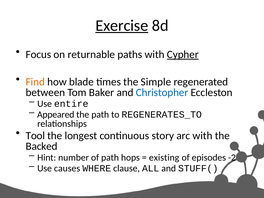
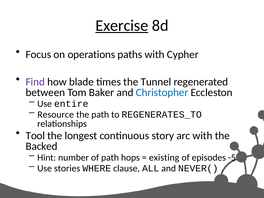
returnable: returnable -> operations
Cypher underline: present -> none
Find colour: orange -> purple
Simple: Simple -> Tunnel
Appeared: Appeared -> Resource
-2: -2 -> -5
causes: causes -> stories
STUFF(: STUFF( -> NEVER(
